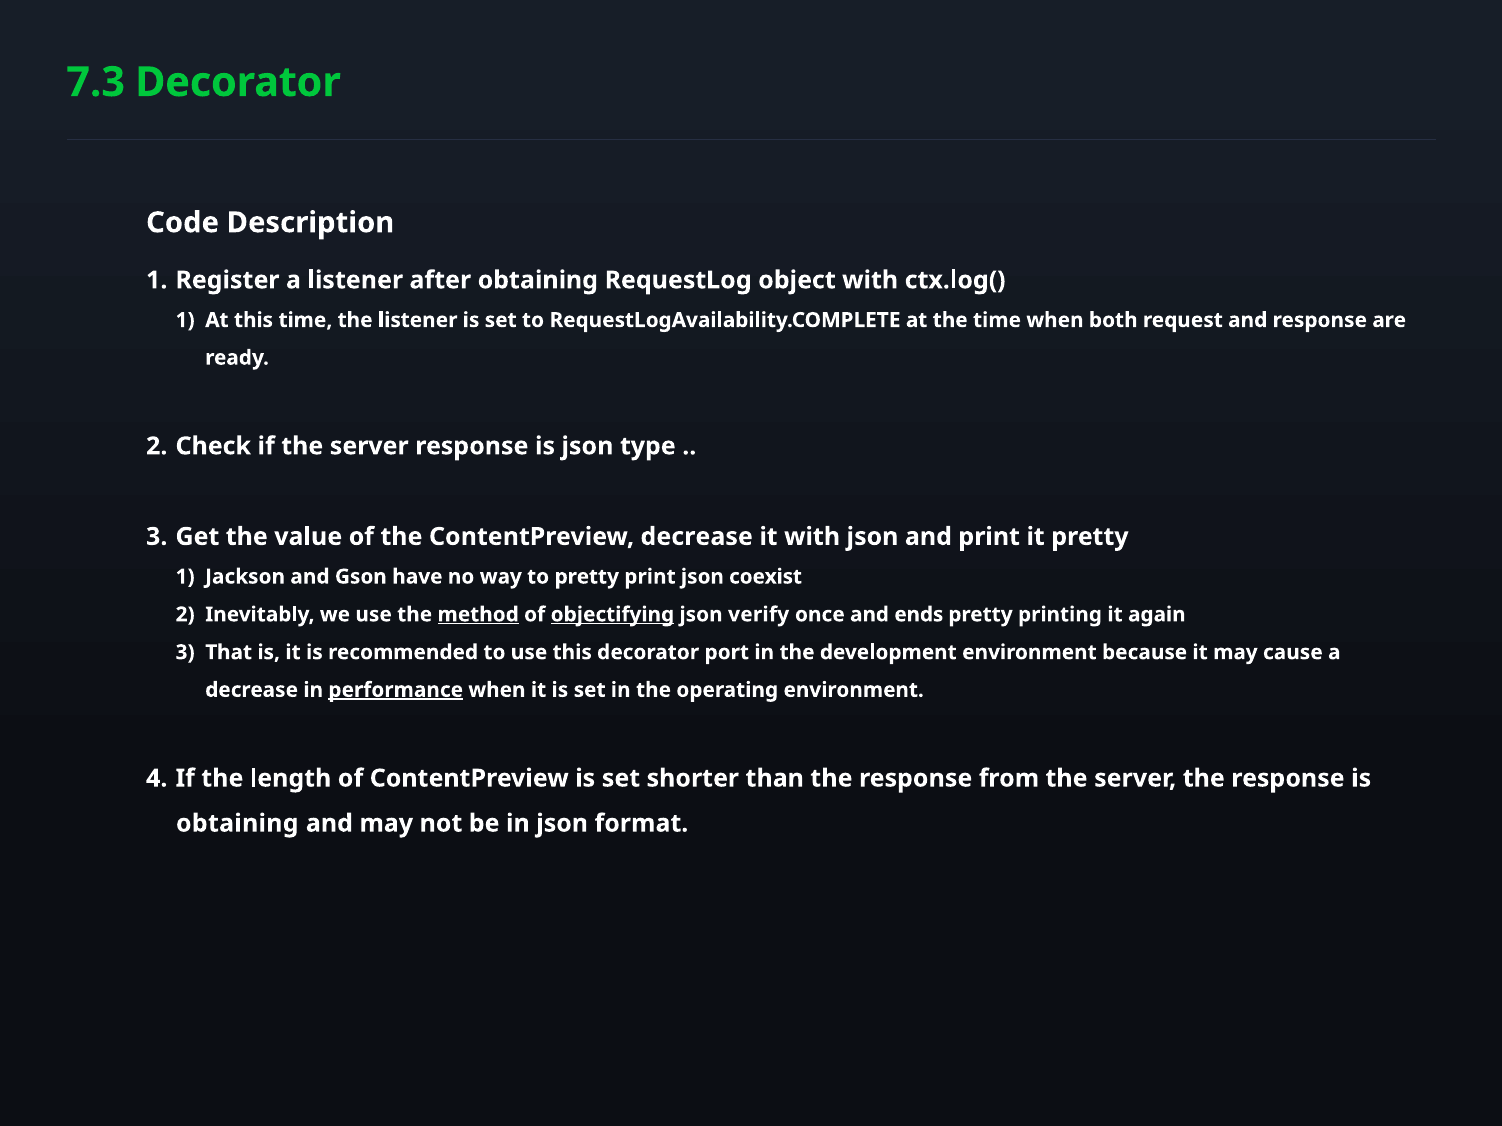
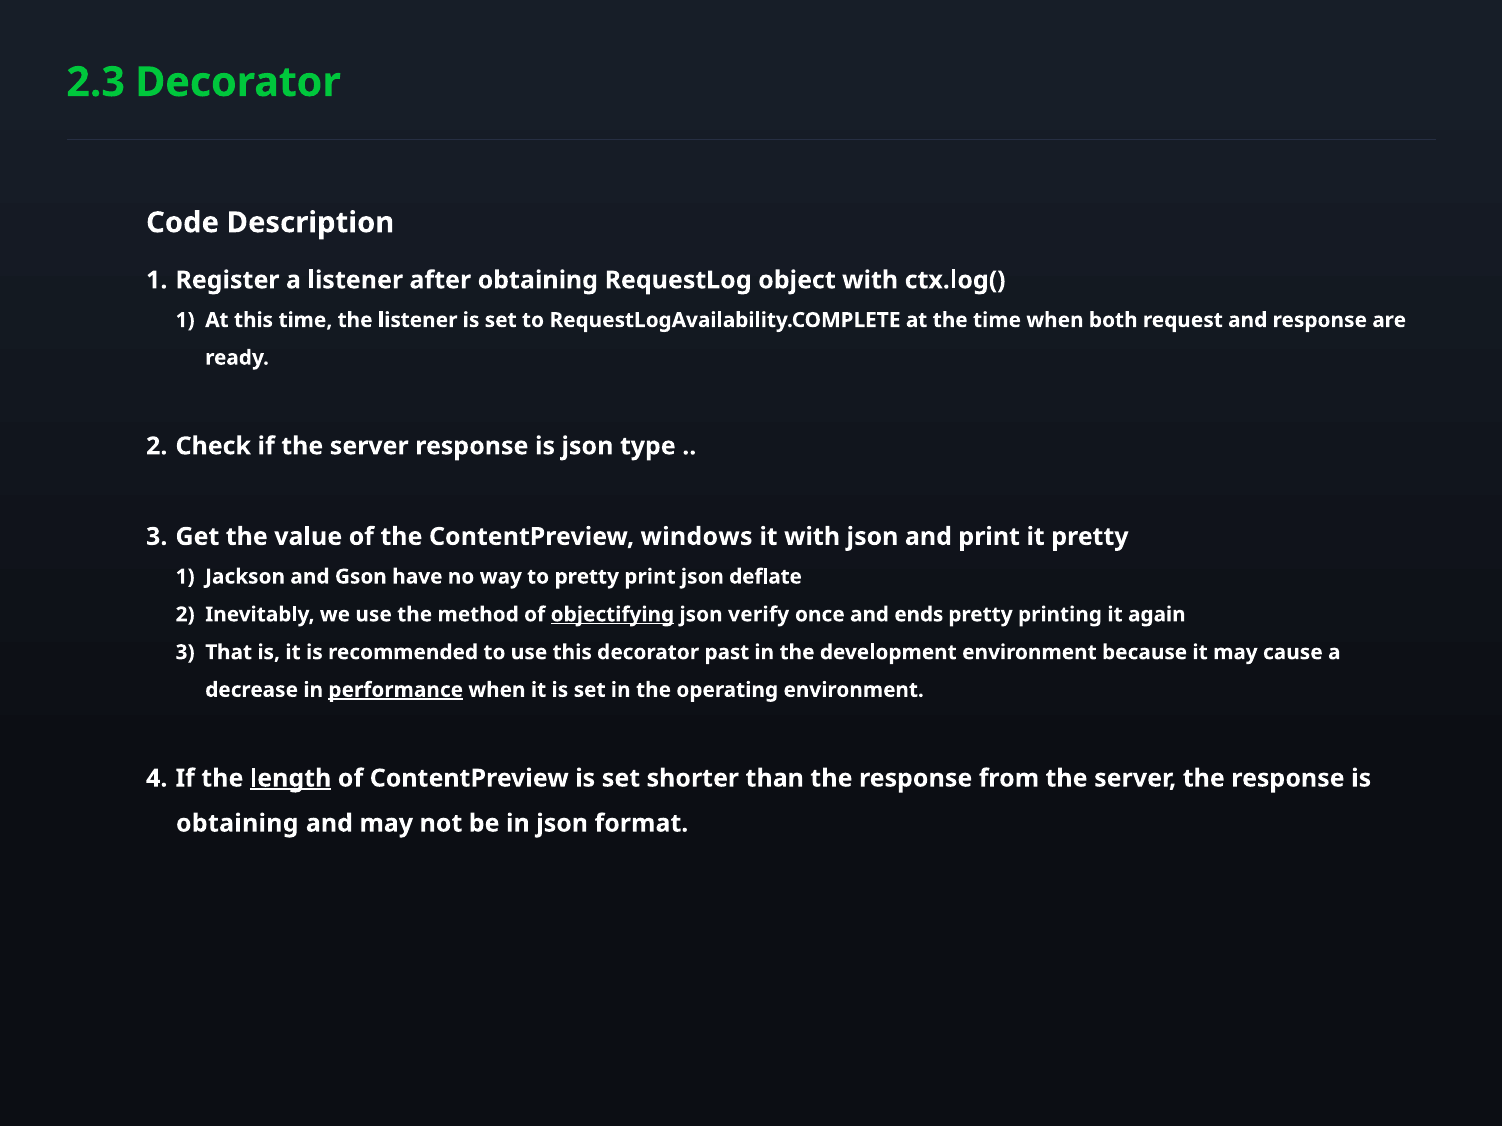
7.3: 7.3 -> 2.3
ContentPreview decrease: decrease -> windows
coexist: coexist -> deflate
method underline: present -> none
port: port -> past
length underline: none -> present
